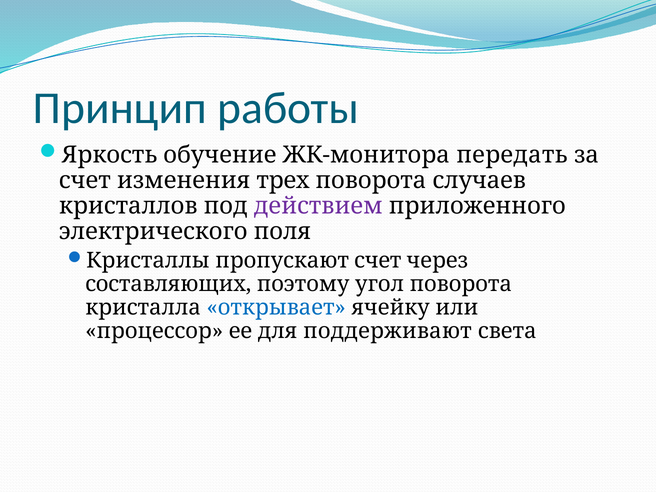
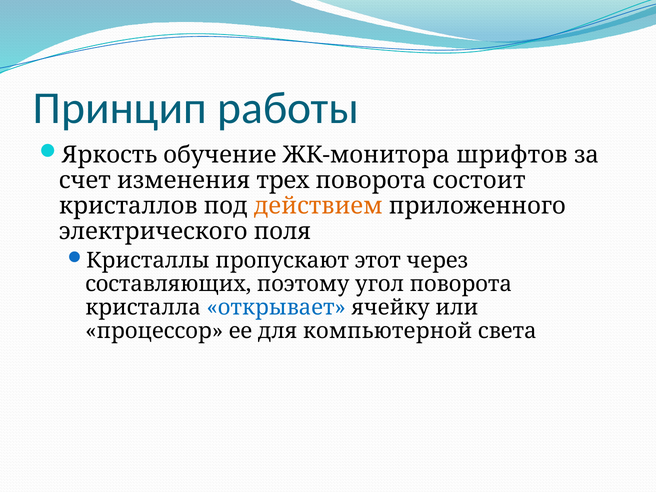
передать: передать -> шрифтов
случаев: случаев -> состоит
действием colour: purple -> orange
пропускают счет: счет -> этот
поддерживают: поддерживают -> компьютерной
